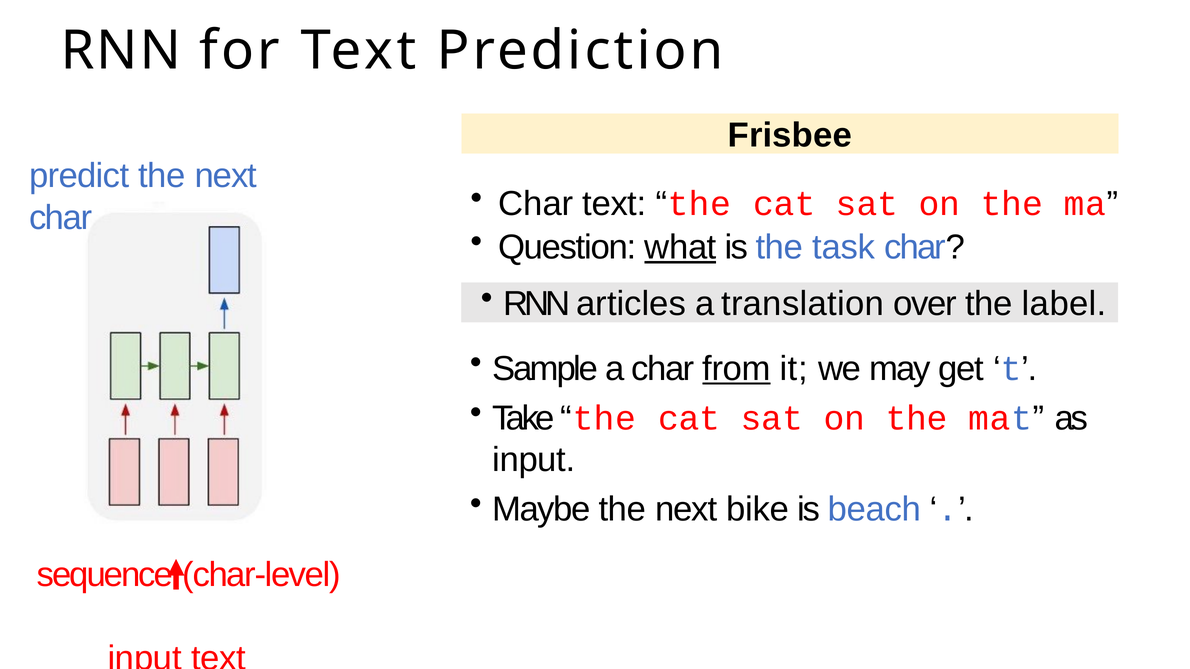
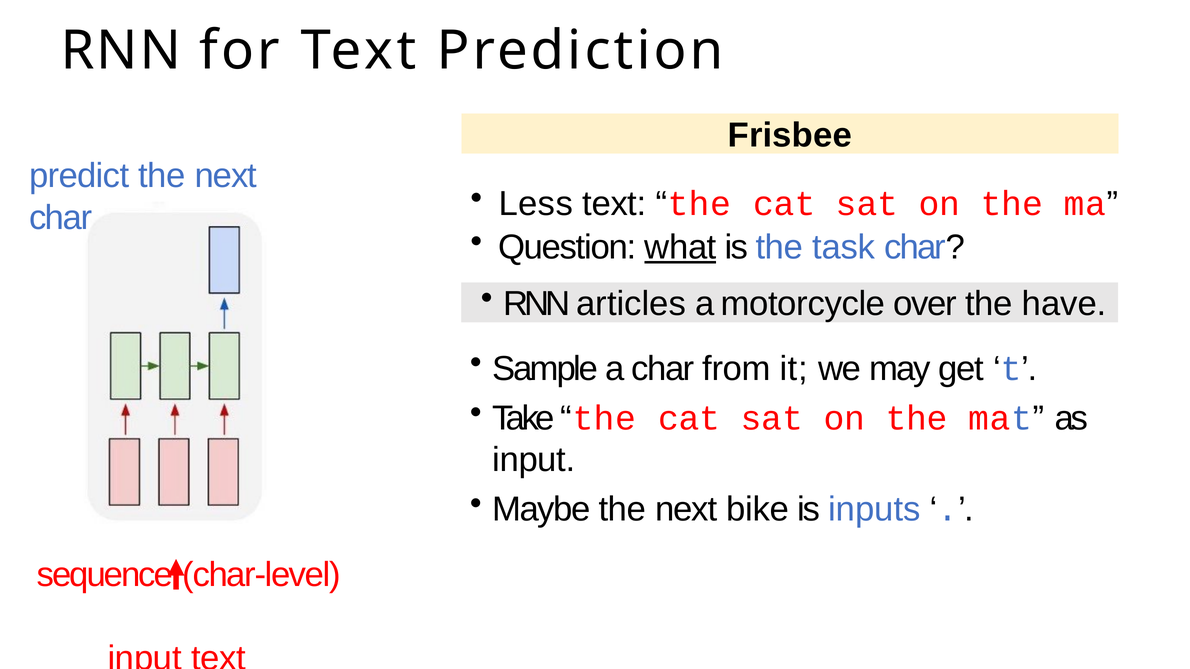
Char at (536, 204): Char -> Less
translation: translation -> motorcycle
label: label -> have
from underline: present -> none
beach: beach -> inputs
